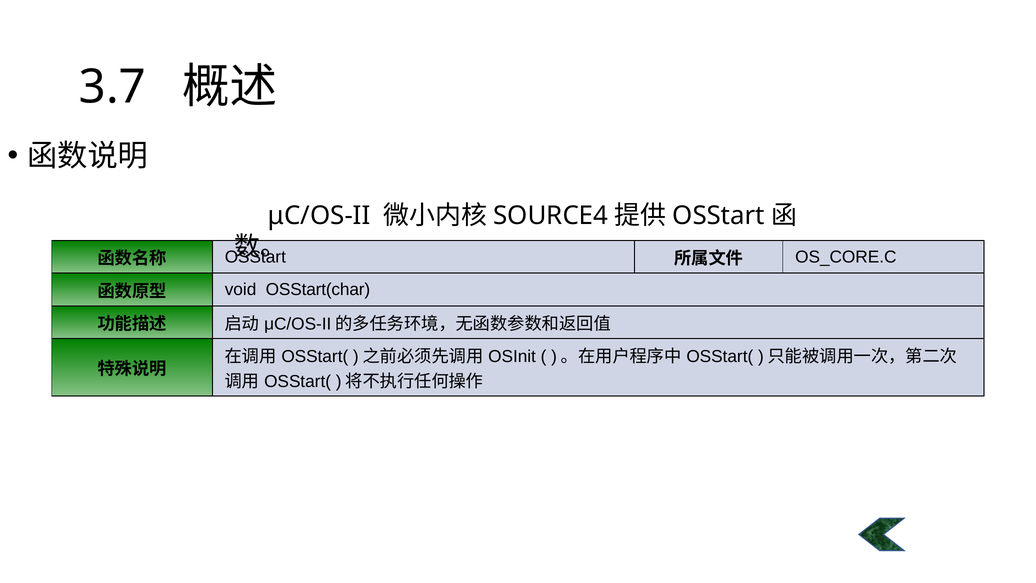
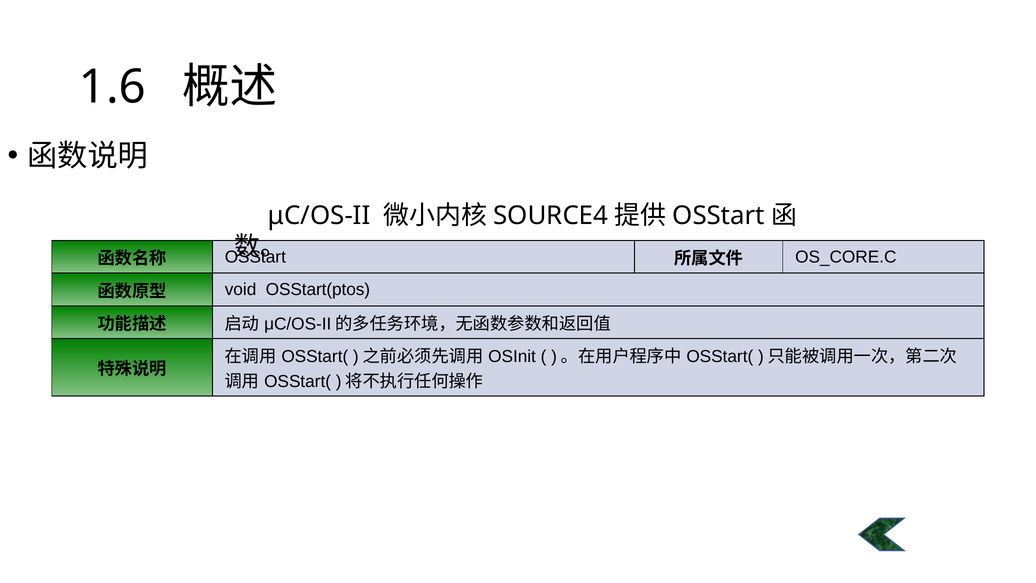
3.7: 3.7 -> 1.6
OSStart(char: OSStart(char -> OSStart(ptos
